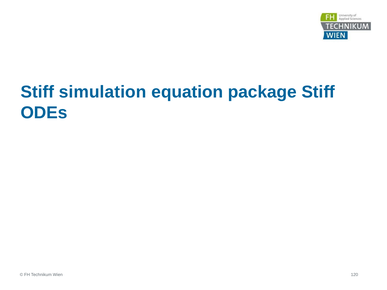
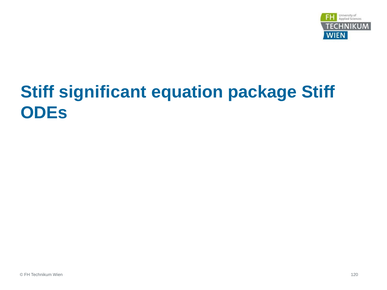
simulation: simulation -> significant
